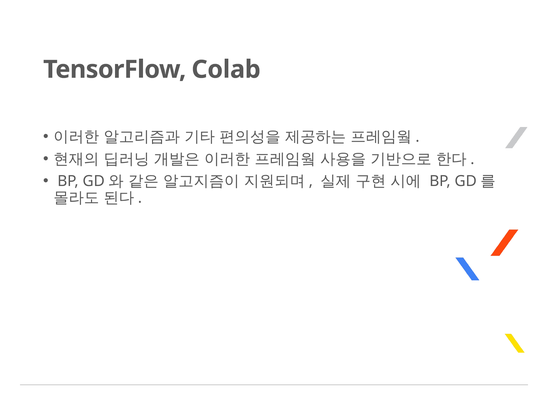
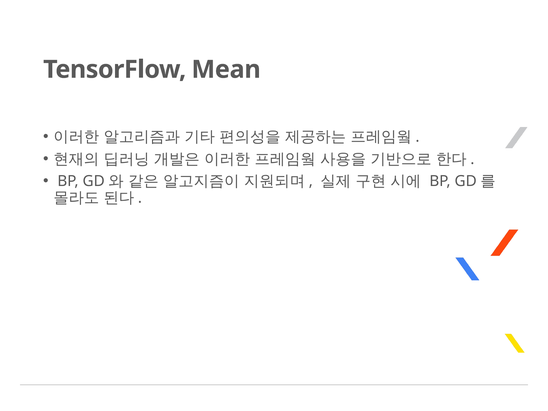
Colab: Colab -> Mean
